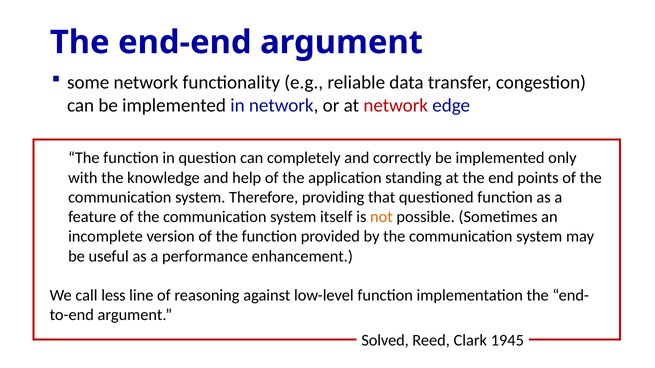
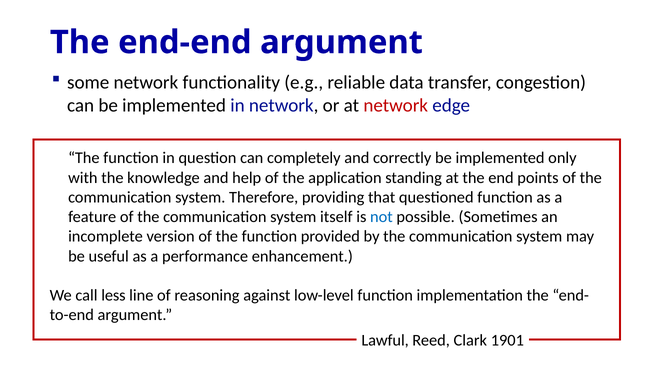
not colour: orange -> blue
Solved: Solved -> Lawful
1945: 1945 -> 1901
